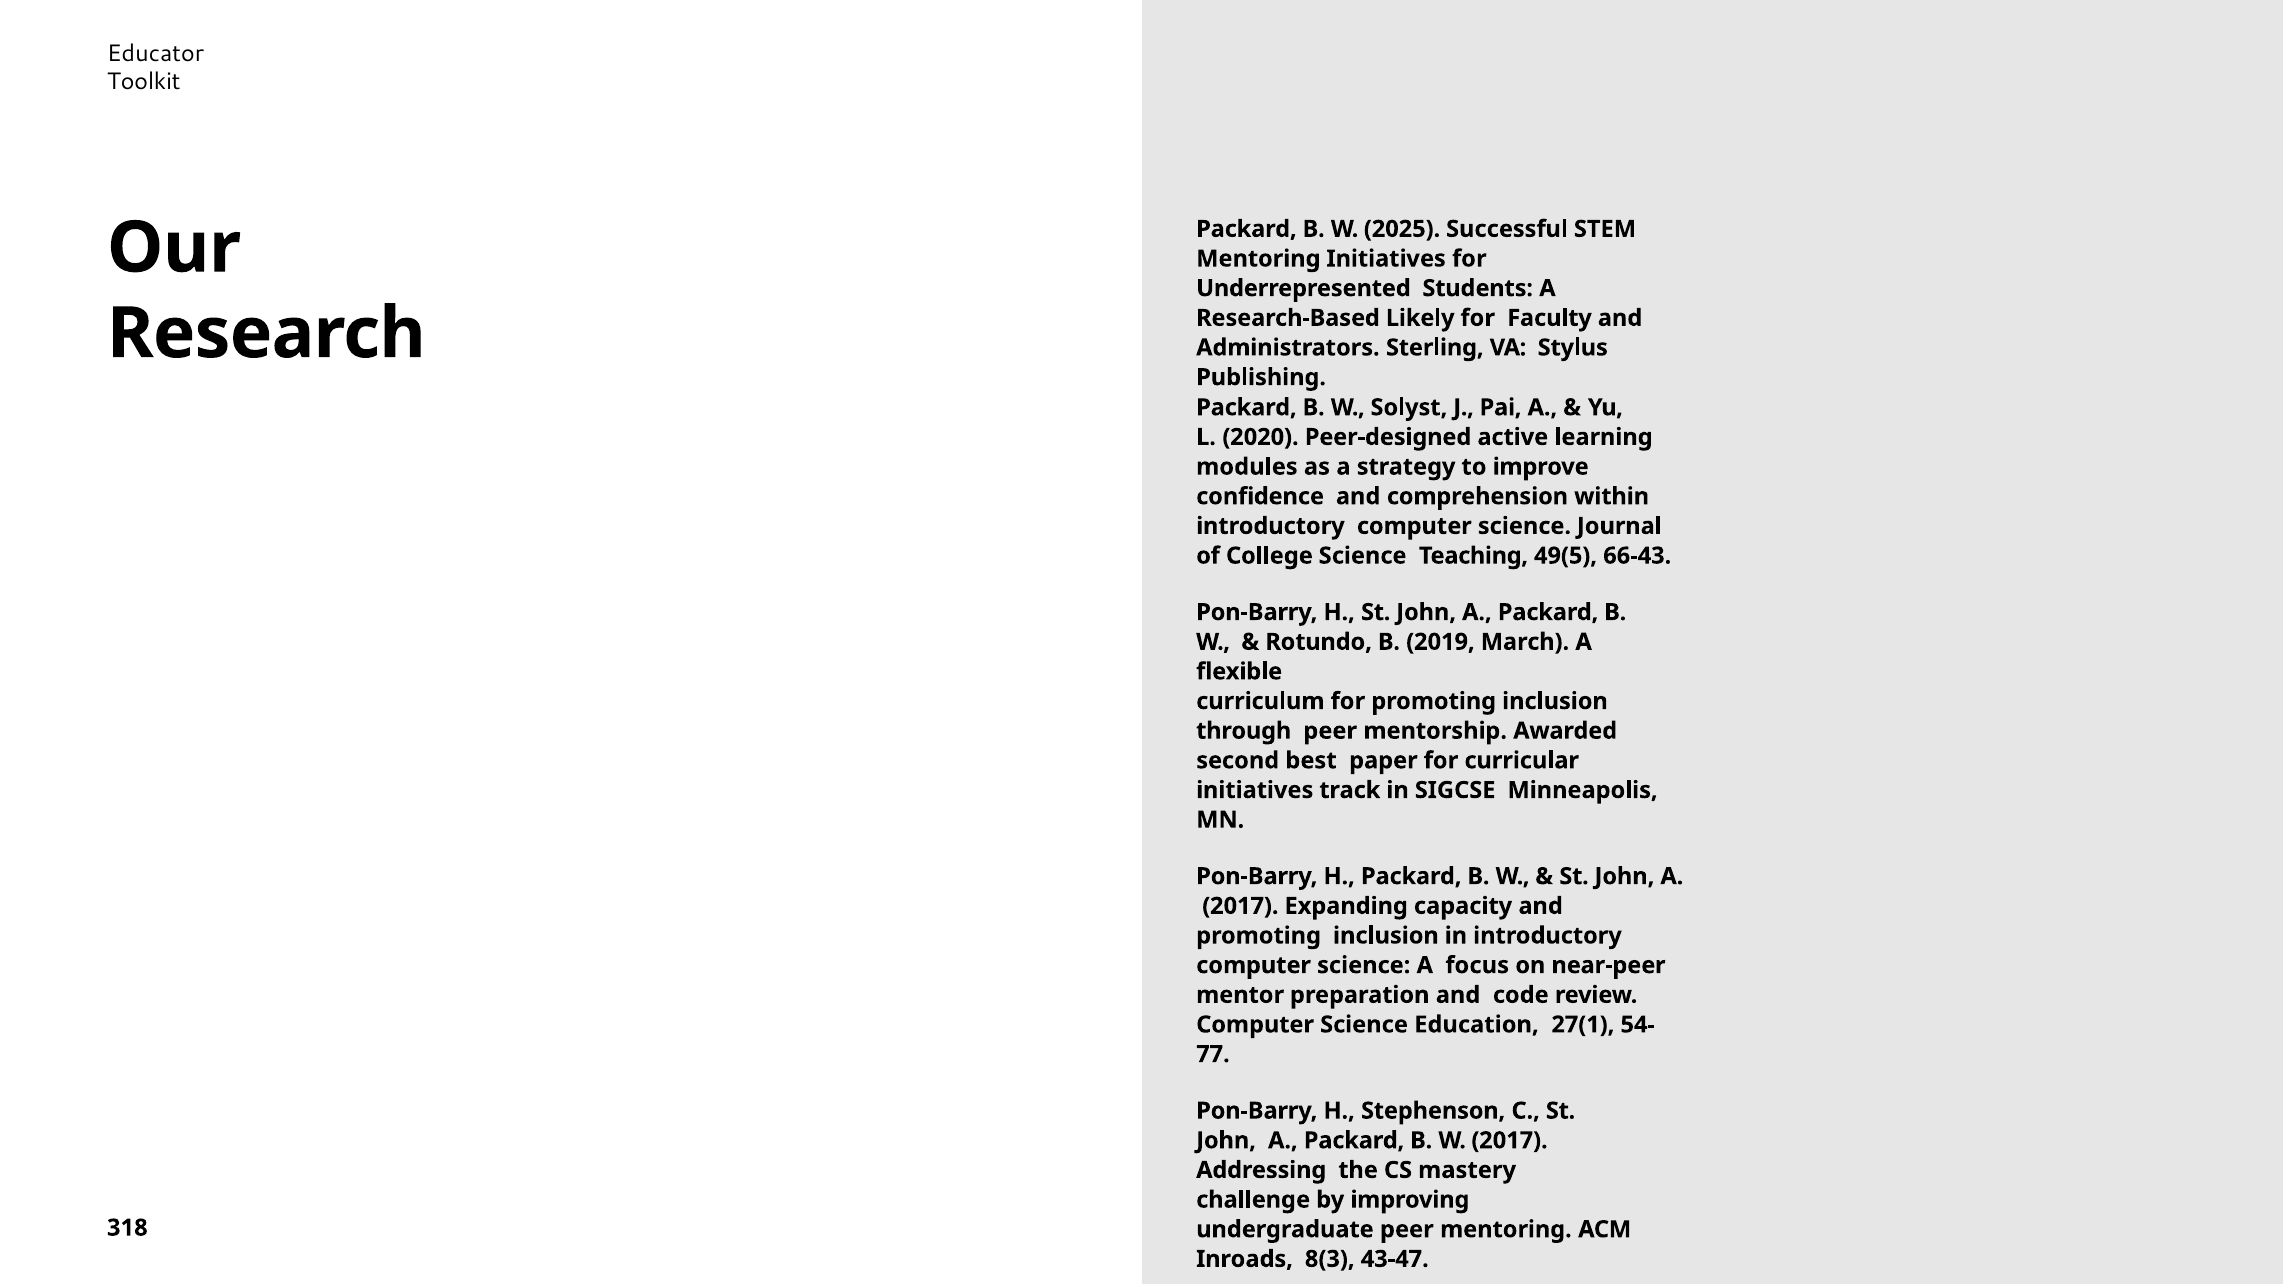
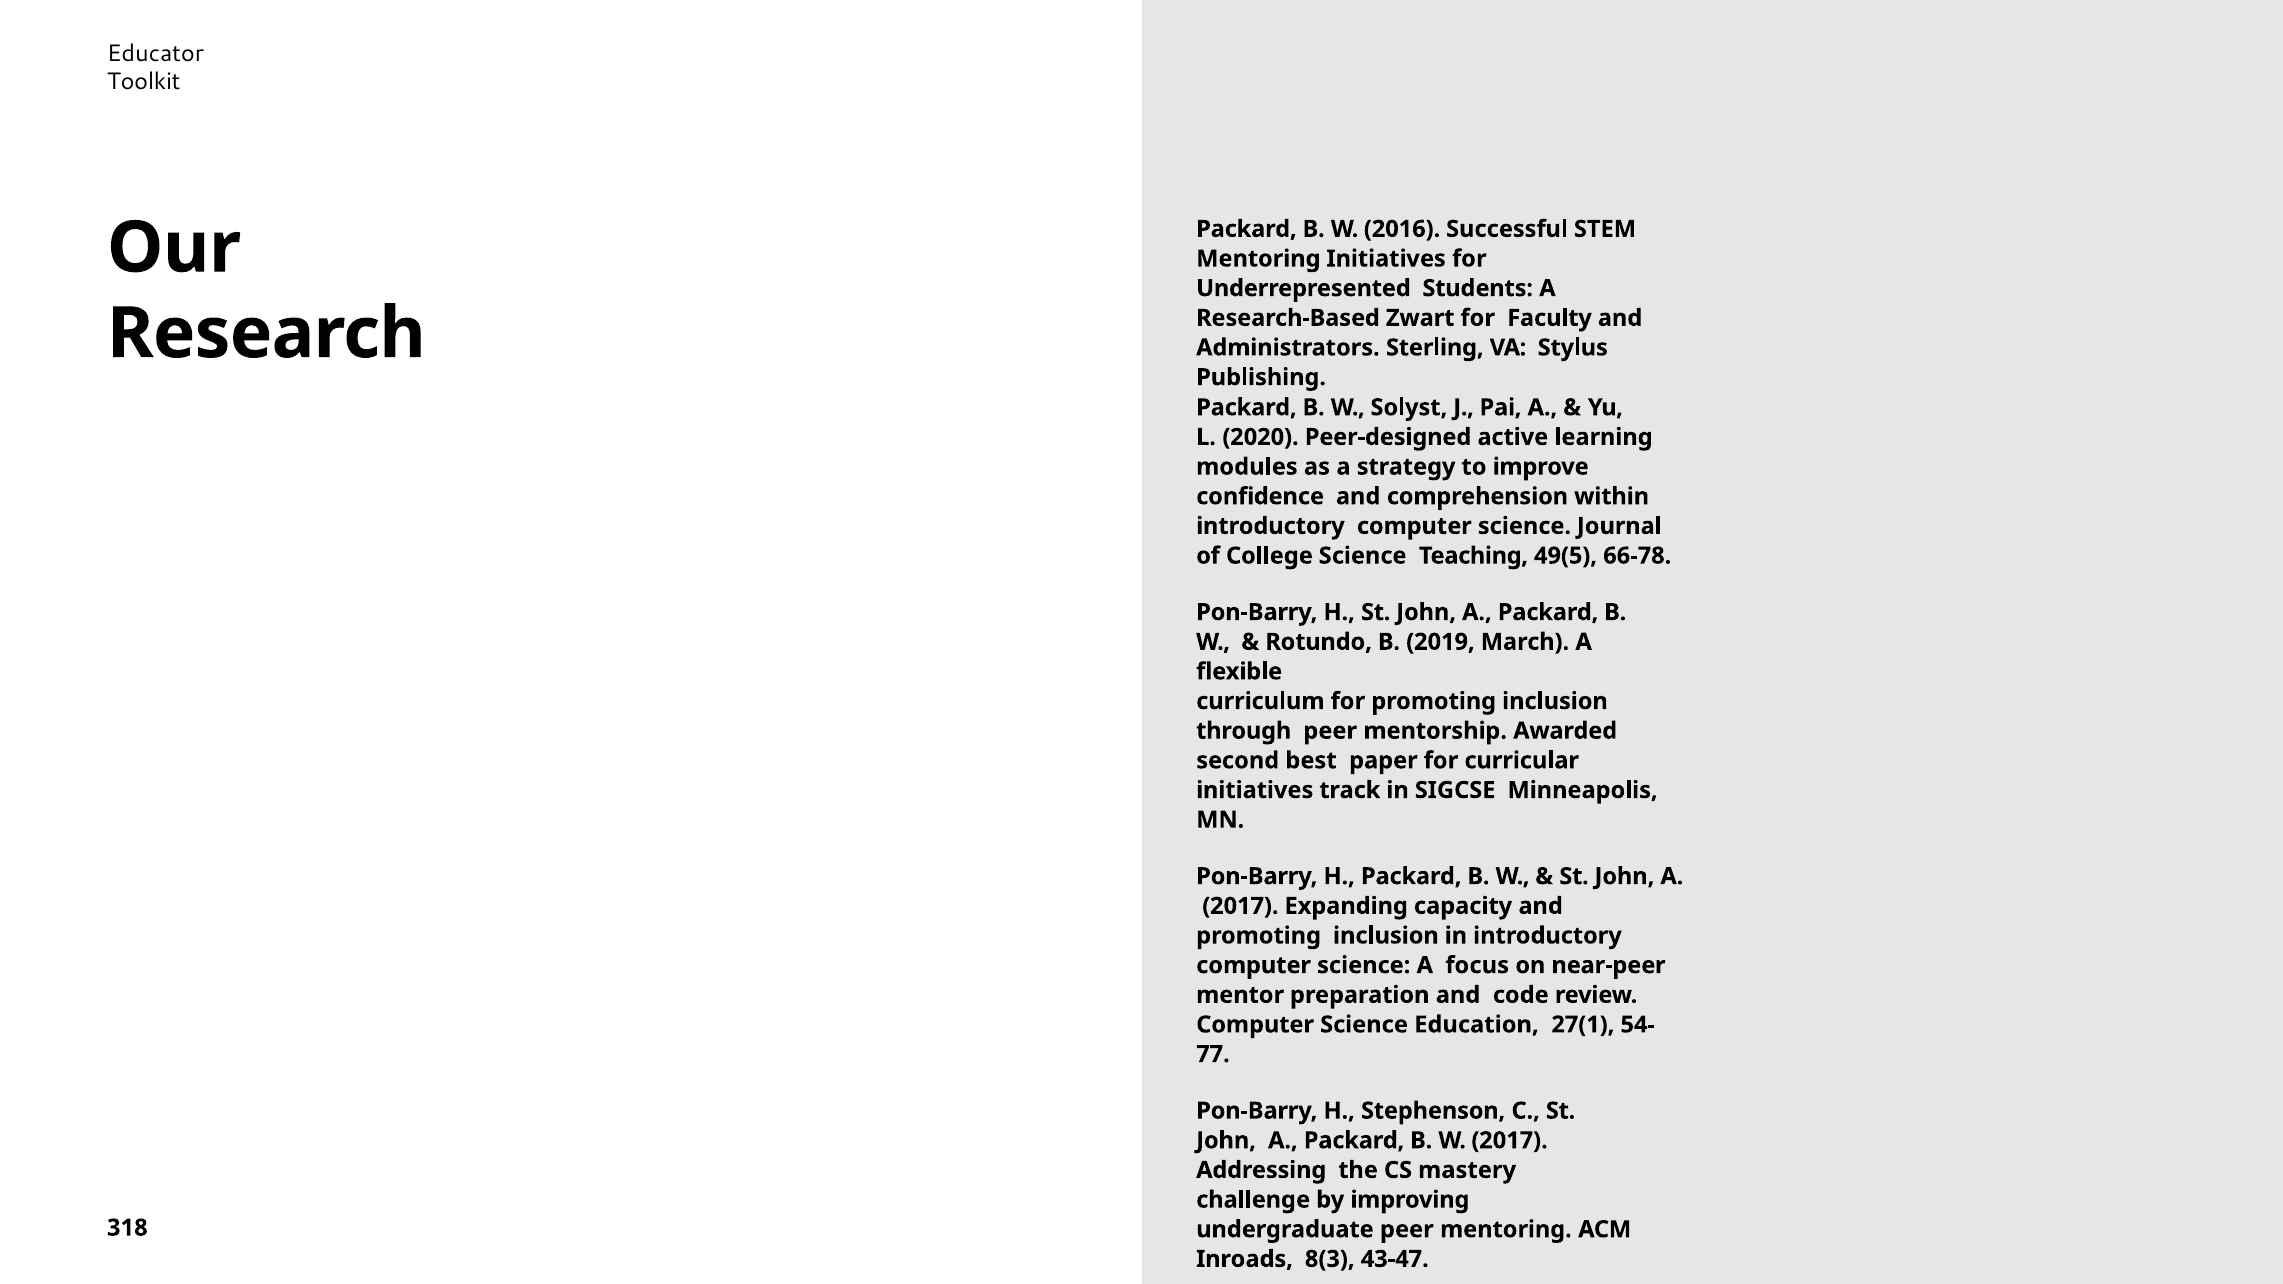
2025: 2025 -> 2016
Likely: Likely -> Zwart
66-43: 66-43 -> 66-78
